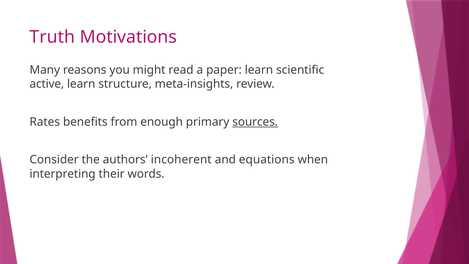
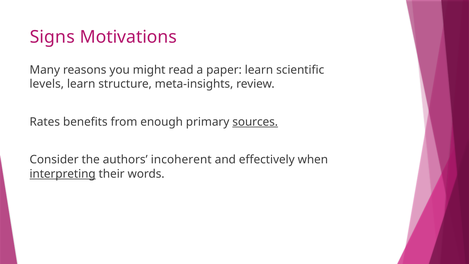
Truth: Truth -> Signs
active: active -> levels
equations: equations -> effectively
interpreting underline: none -> present
